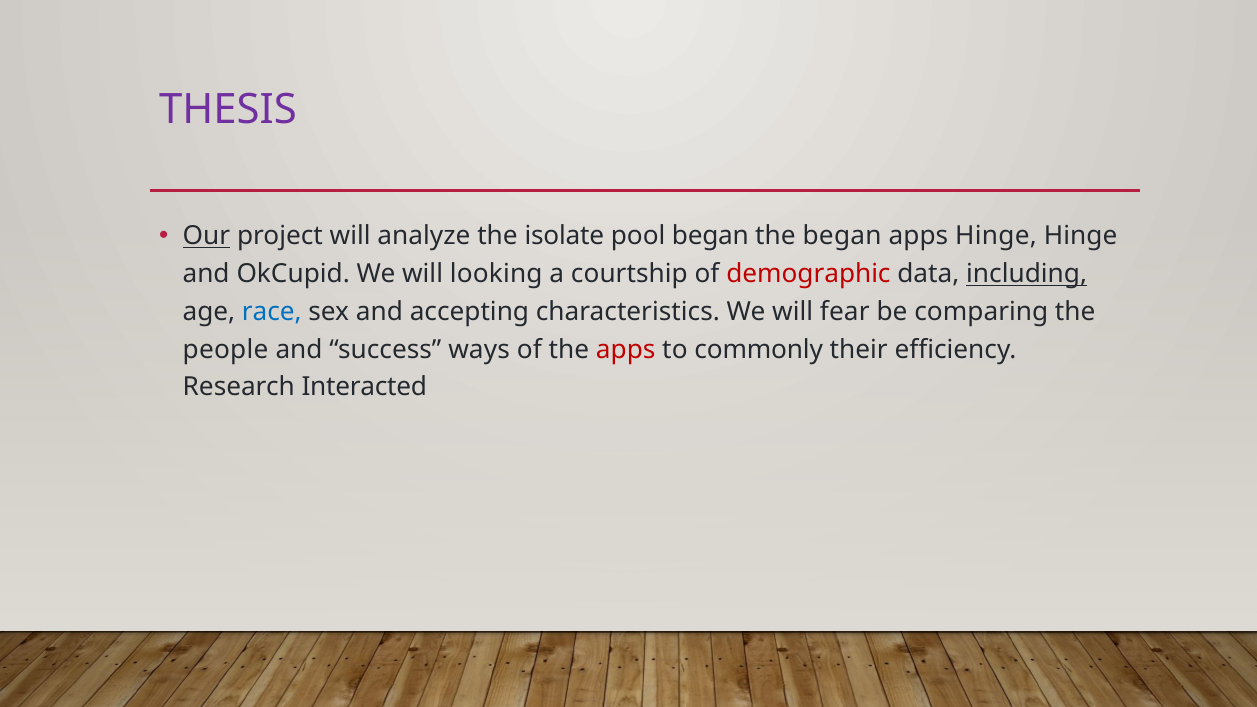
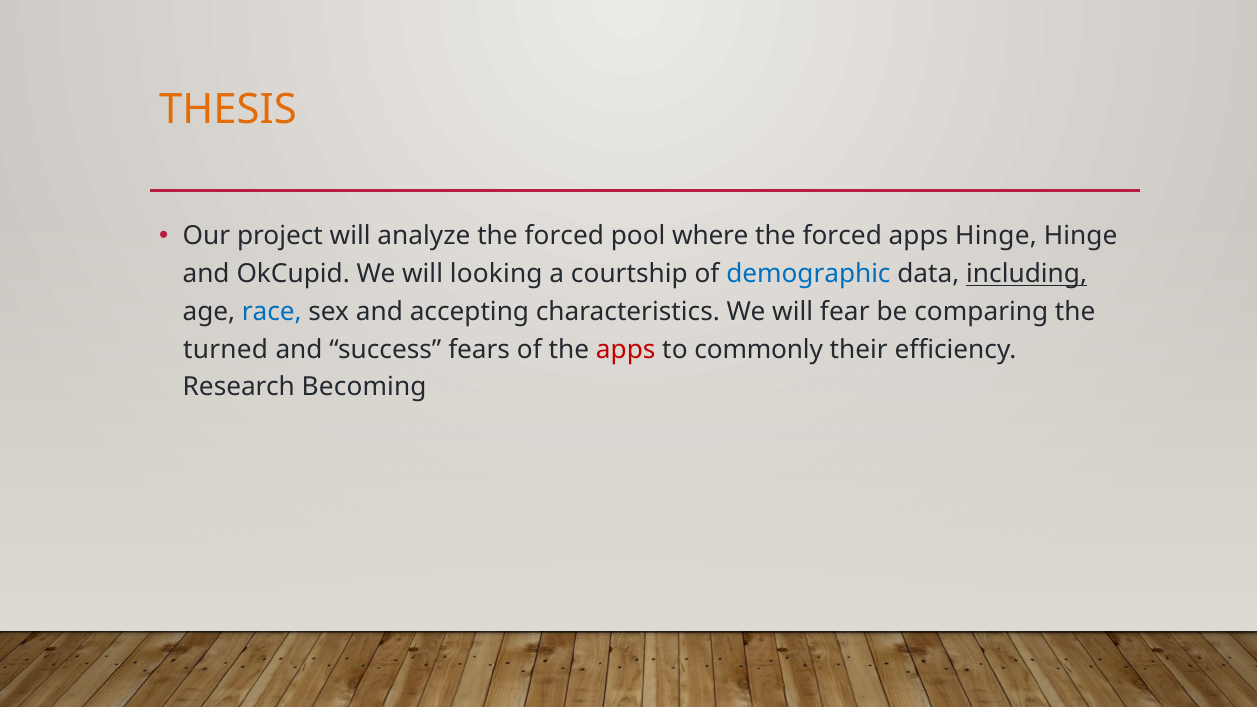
THESIS colour: purple -> orange
Our underline: present -> none
analyze the isolate: isolate -> forced
pool began: began -> where
began at (842, 236): began -> forced
demographic colour: red -> blue
people: people -> turned
ways: ways -> fears
Interacted: Interacted -> Becoming
